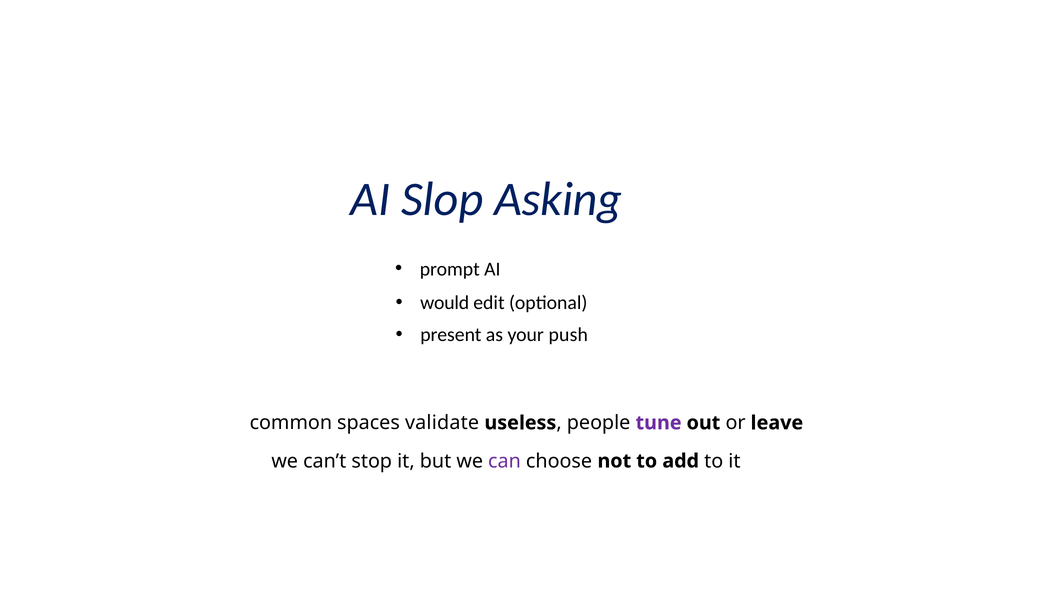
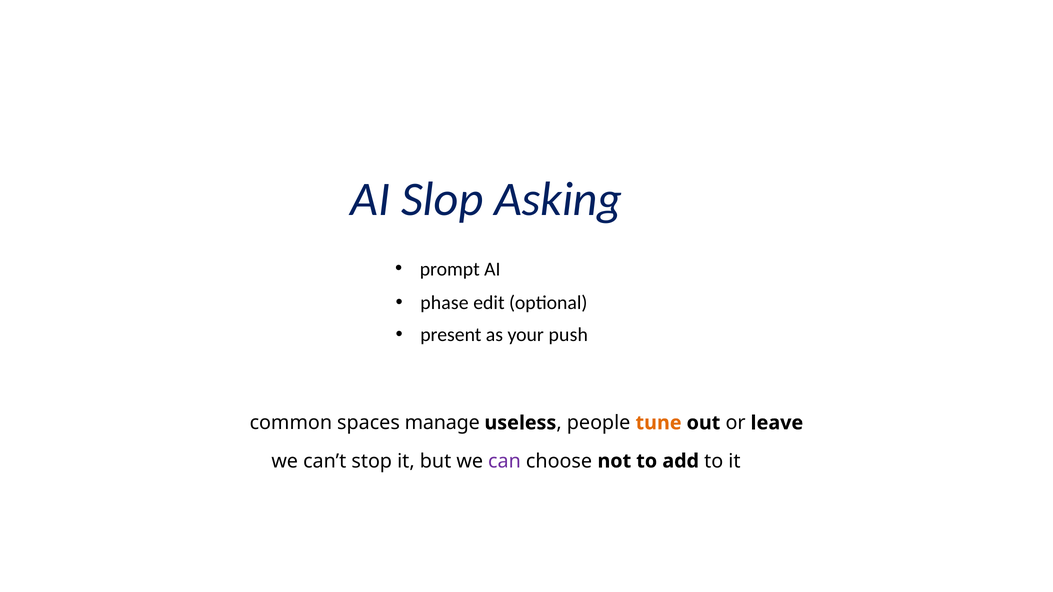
would: would -> phase
validate: validate -> manage
tune colour: purple -> orange
